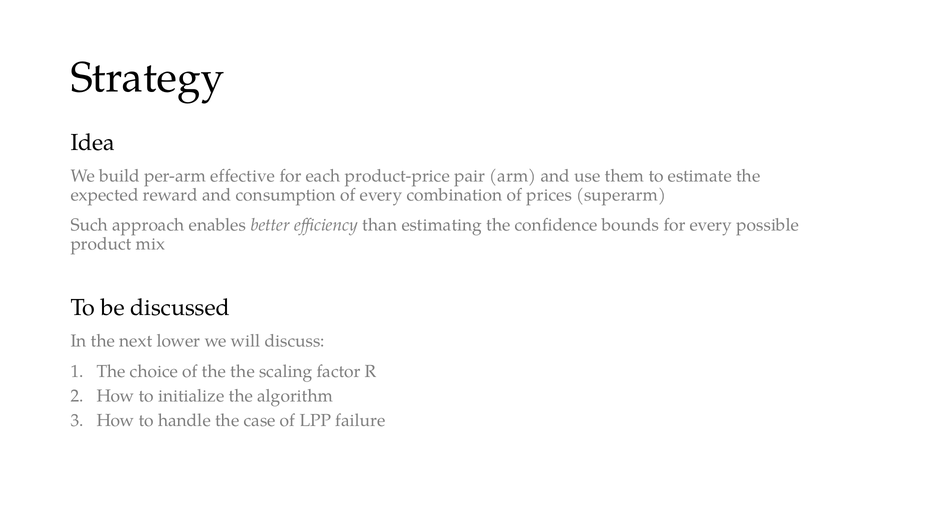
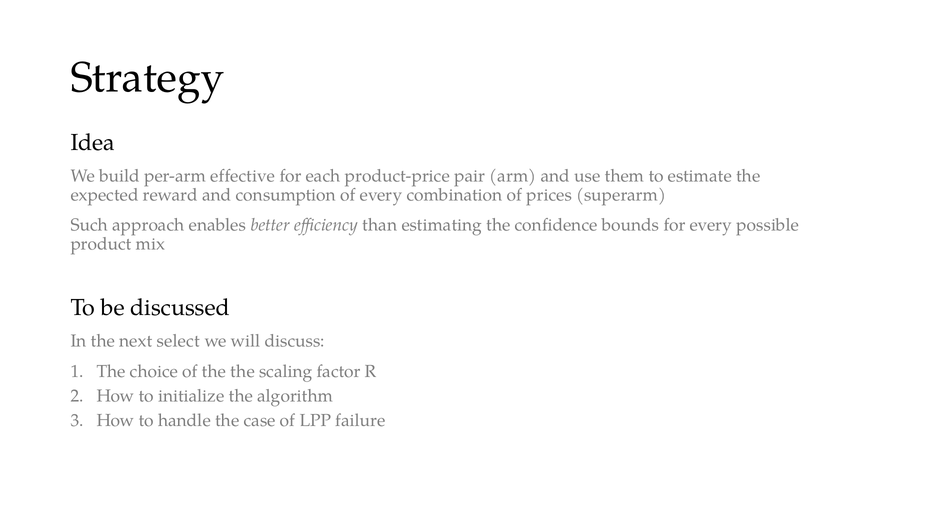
lower: lower -> select
